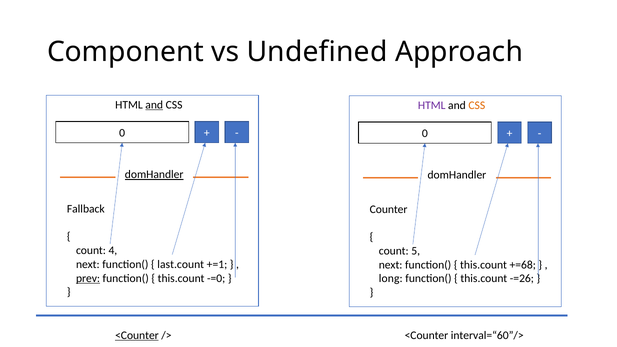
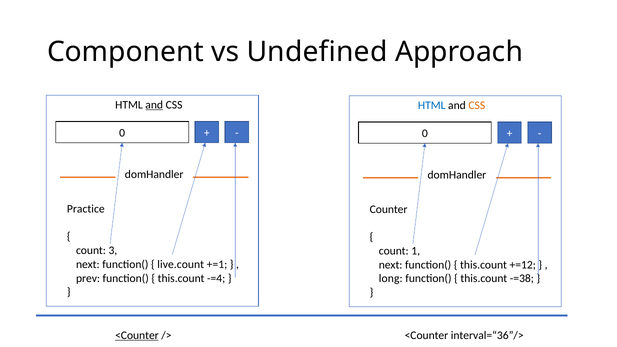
HTML at (432, 105) colour: purple -> blue
domHandler at (154, 175) underline: present -> none
Fallback: Fallback -> Practice
4: 4 -> 3
5: 5 -> 1
last.count: last.count -> live.count
+=68: +=68 -> +=12
prev underline: present -> none
-=0: -=0 -> -=4
-=26: -=26 -> -=38
interval=“60”/>: interval=“60”/> -> interval=“36”/>
